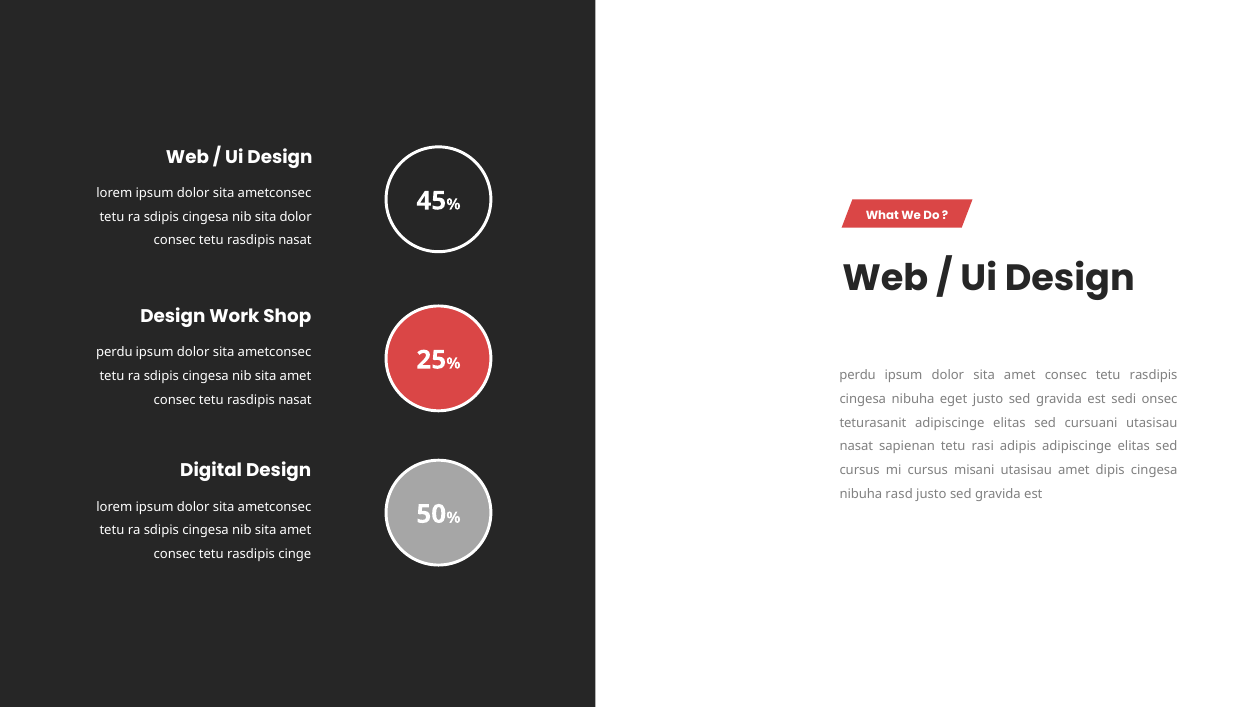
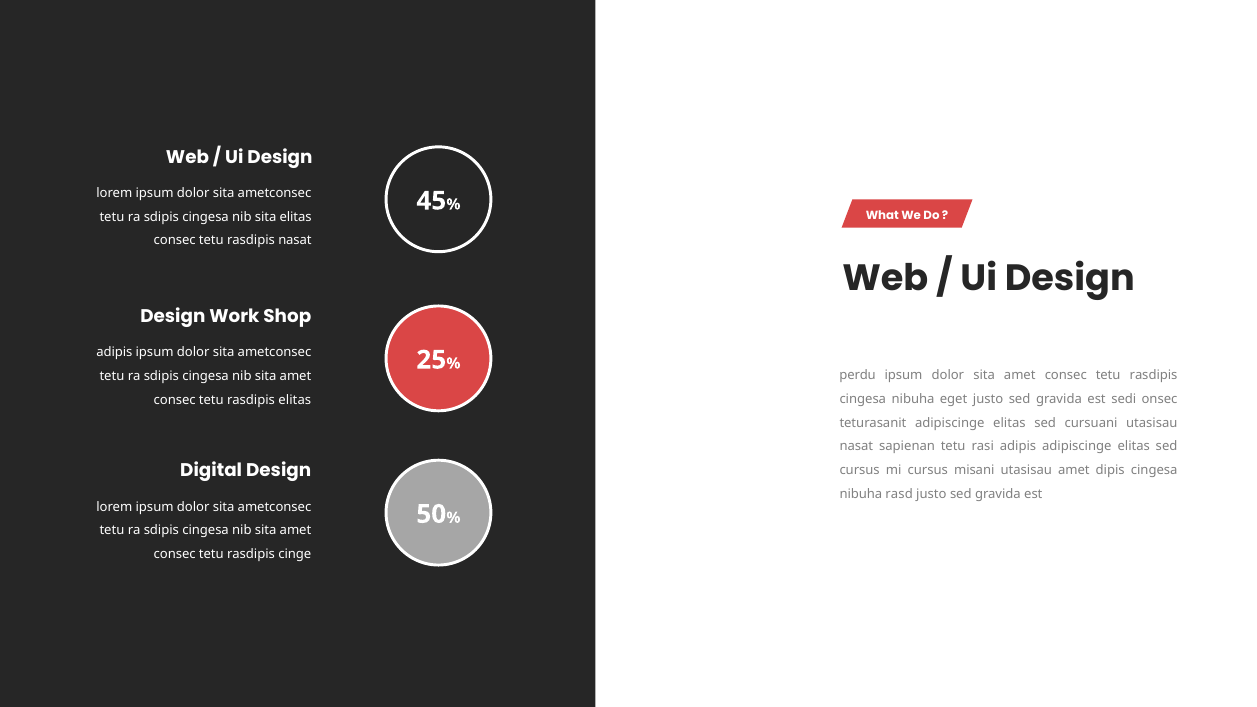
sita dolor: dolor -> elitas
perdu at (114, 353): perdu -> adipis
nasat at (295, 400): nasat -> elitas
